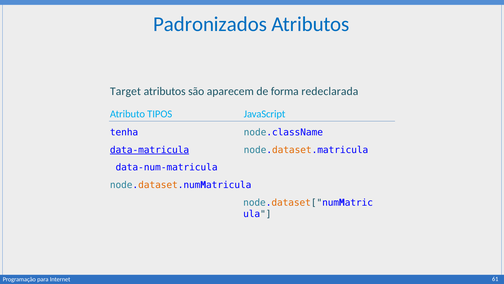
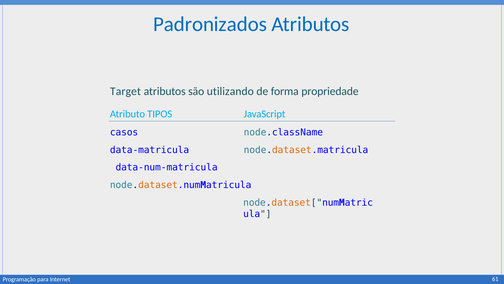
aparecem: aparecem -> utilizando
redeclarada: redeclarada -> propriedade
tenha: tenha -> casos
data-matricula underline: present -> none
